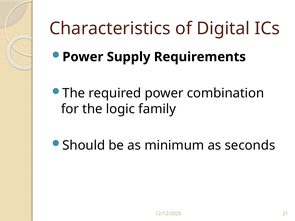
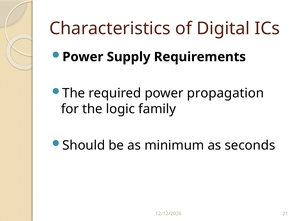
combination: combination -> propagation
